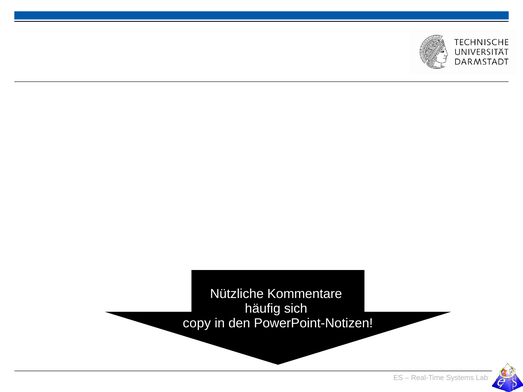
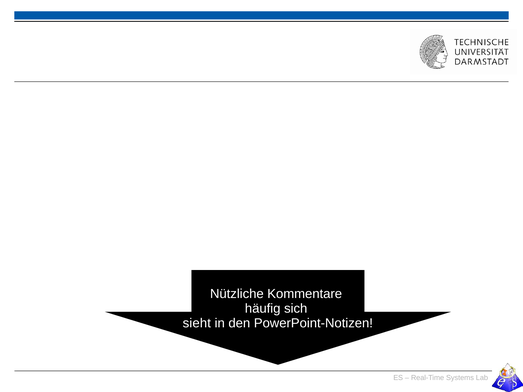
copy: copy -> sieht
